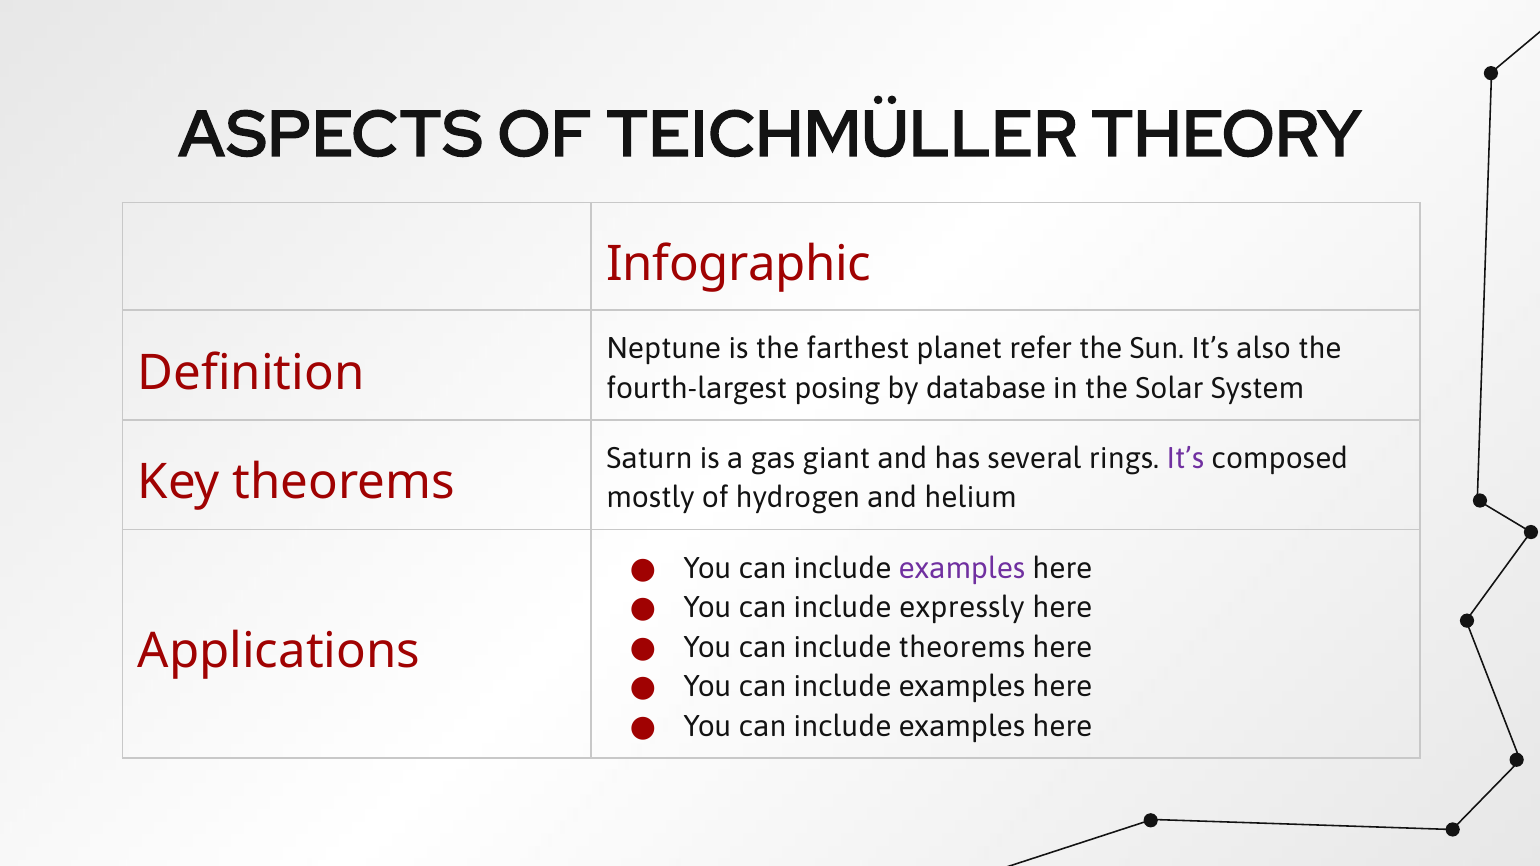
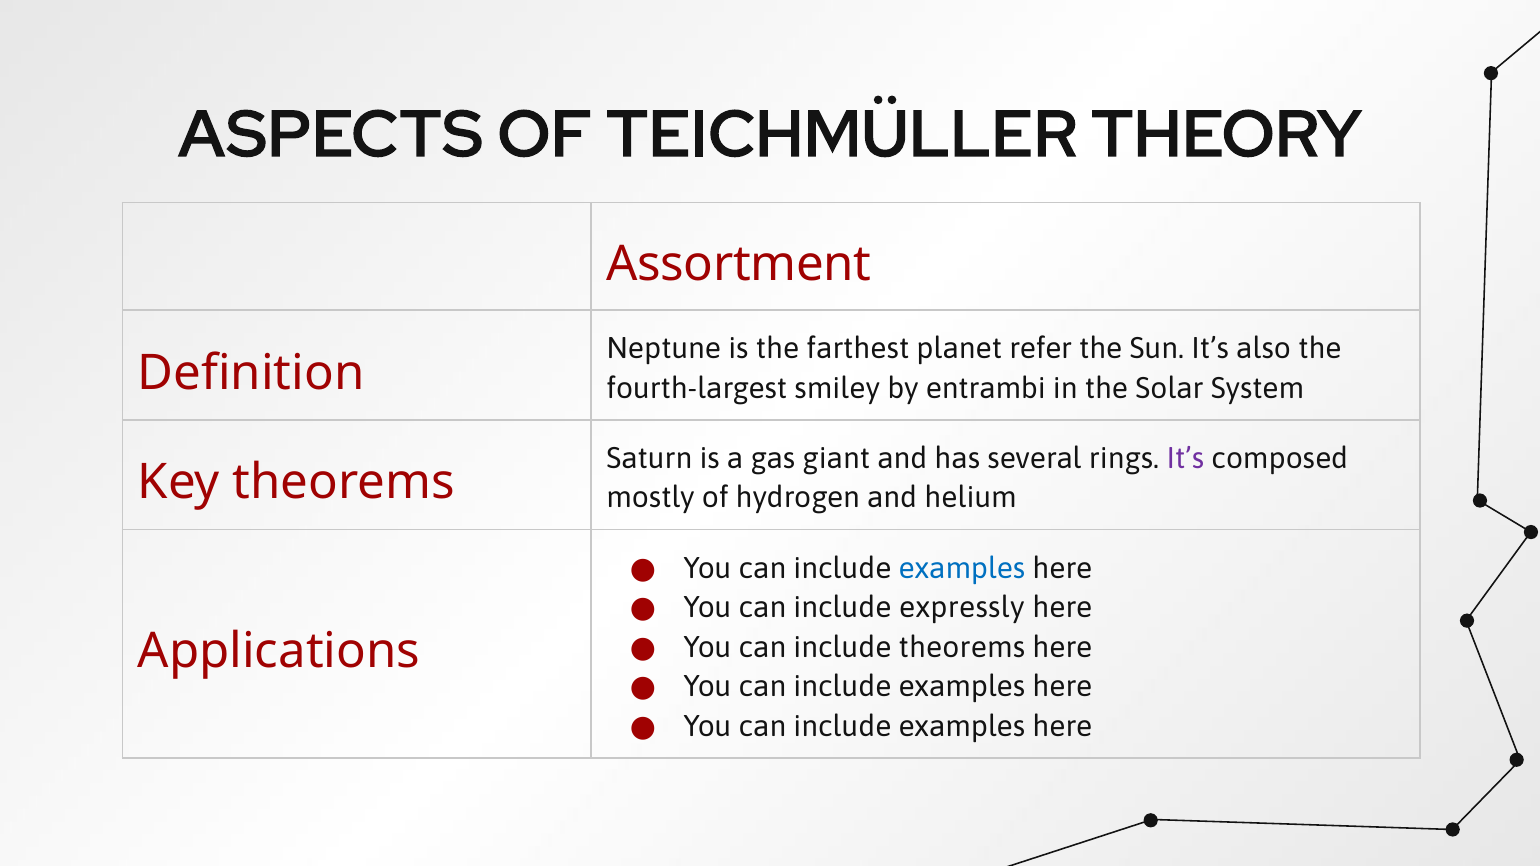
Infographic: Infographic -> Assortment
posing: posing -> smiley
database: database -> entrambi
examples at (962, 568) colour: purple -> blue
